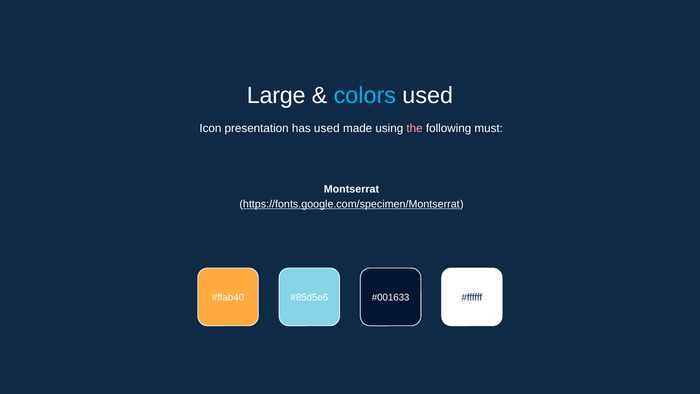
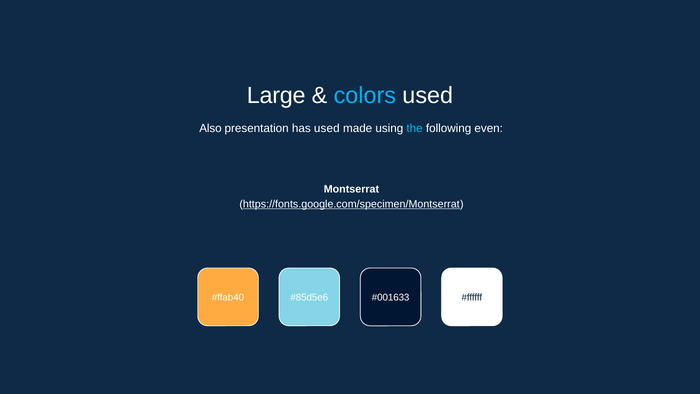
Icon: Icon -> Also
the colour: pink -> light blue
must: must -> even
